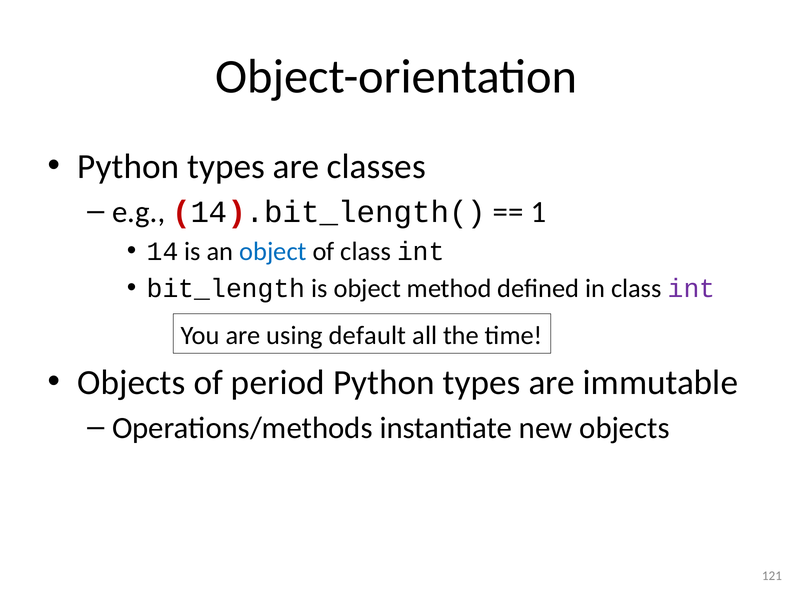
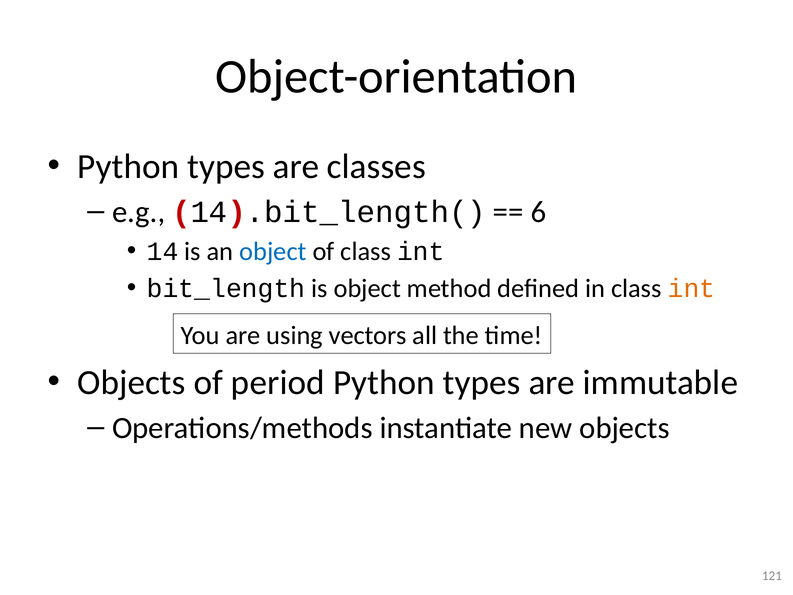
1: 1 -> 6
int at (692, 288) colour: purple -> orange
default: default -> vectors
